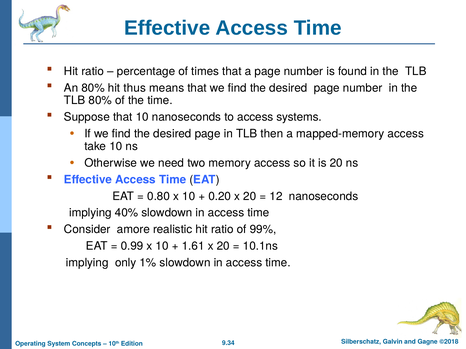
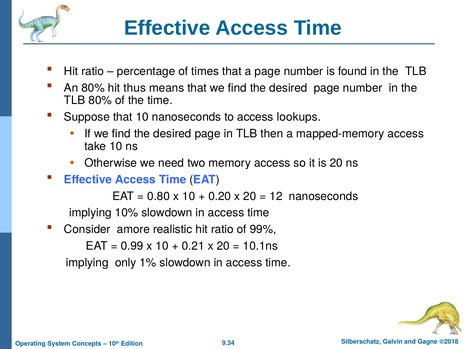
systems: systems -> lookups
40%: 40% -> 10%
1.61: 1.61 -> 0.21
